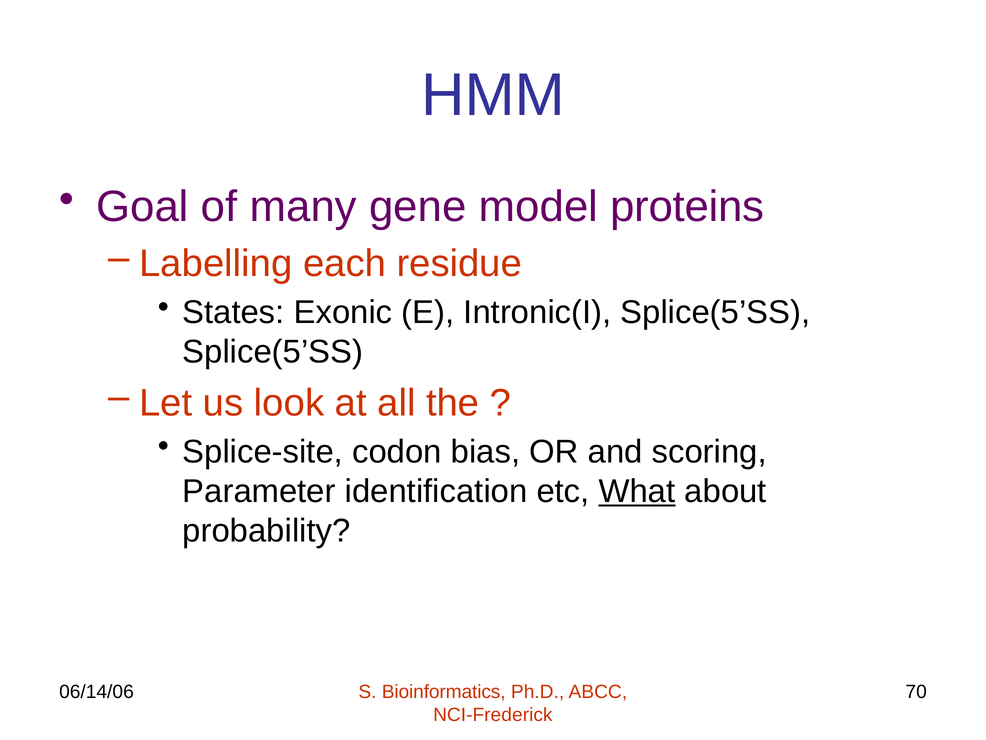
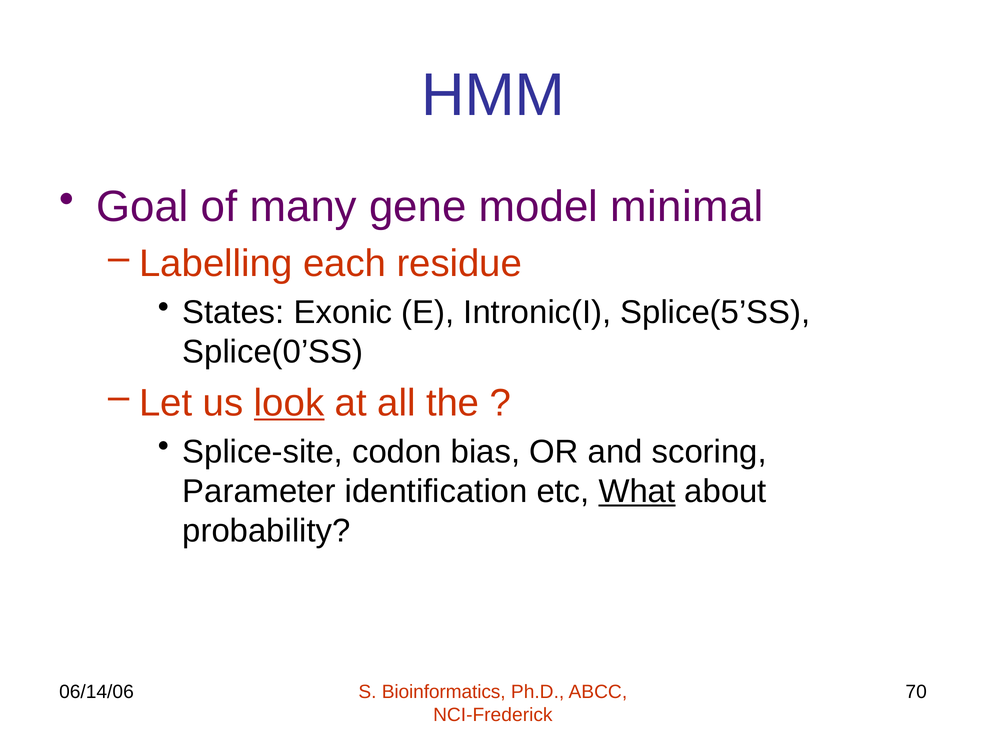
proteins: proteins -> minimal
Splice(5’SS at (273, 352): Splice(5’SS -> Splice(0’SS
look underline: none -> present
